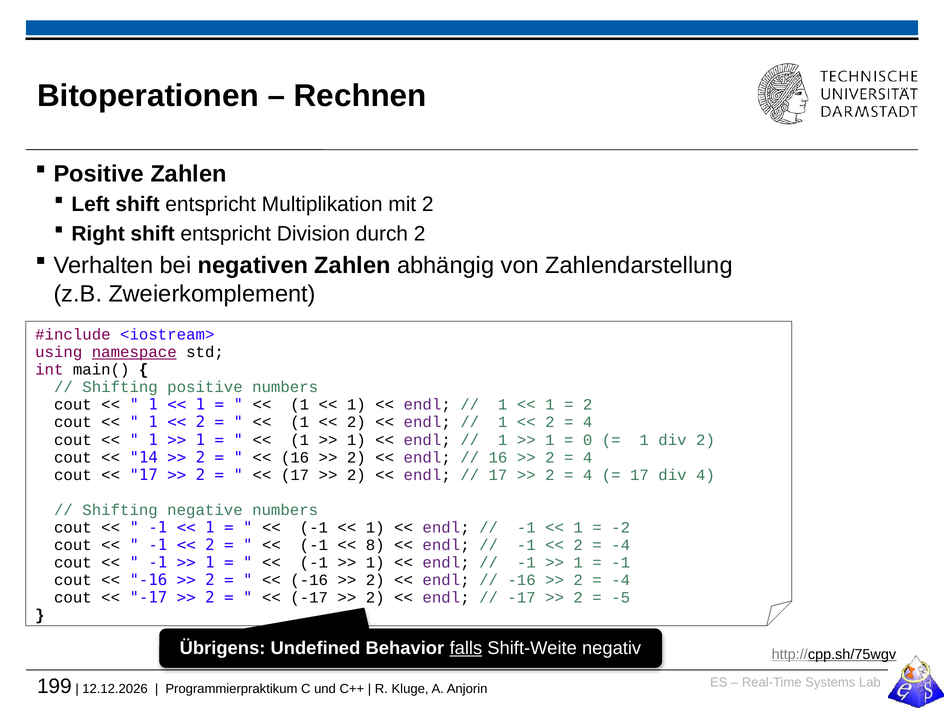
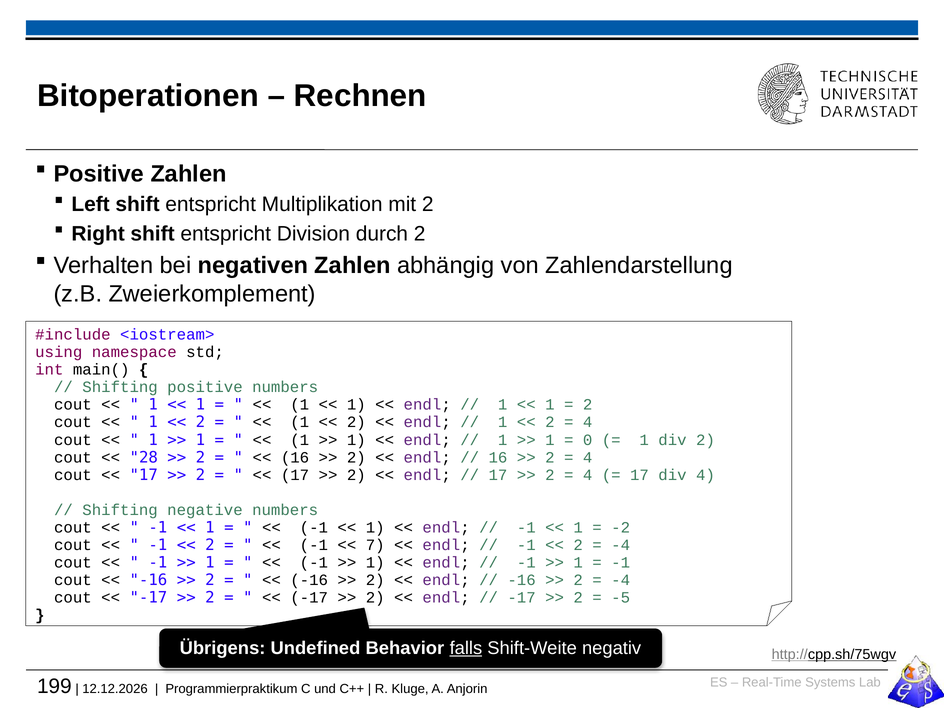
namespace underline: present -> none
14: 14 -> 28
8: 8 -> 7
